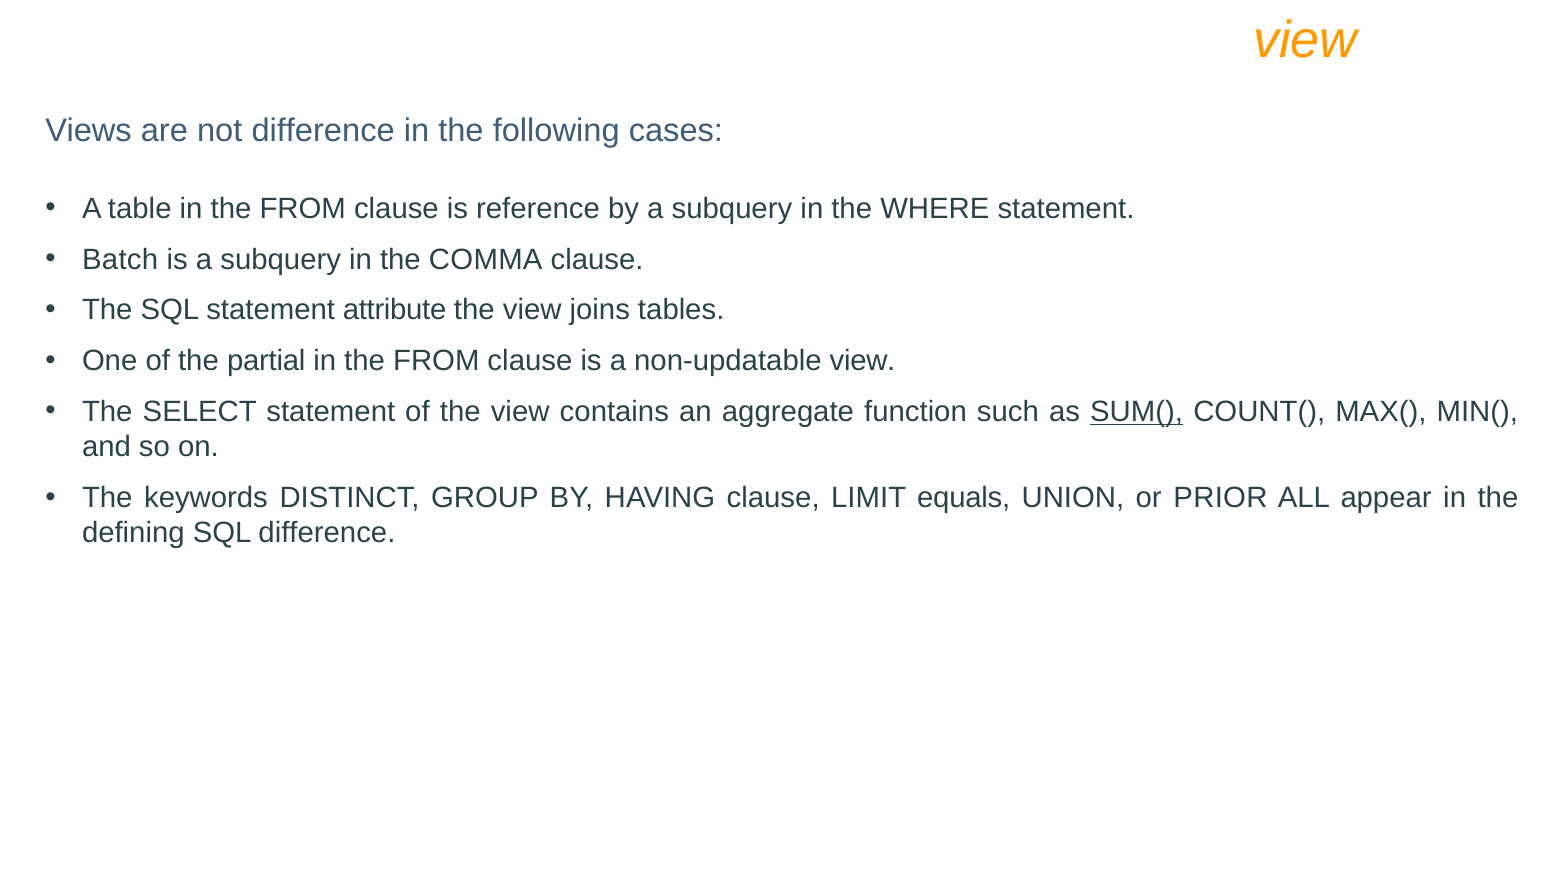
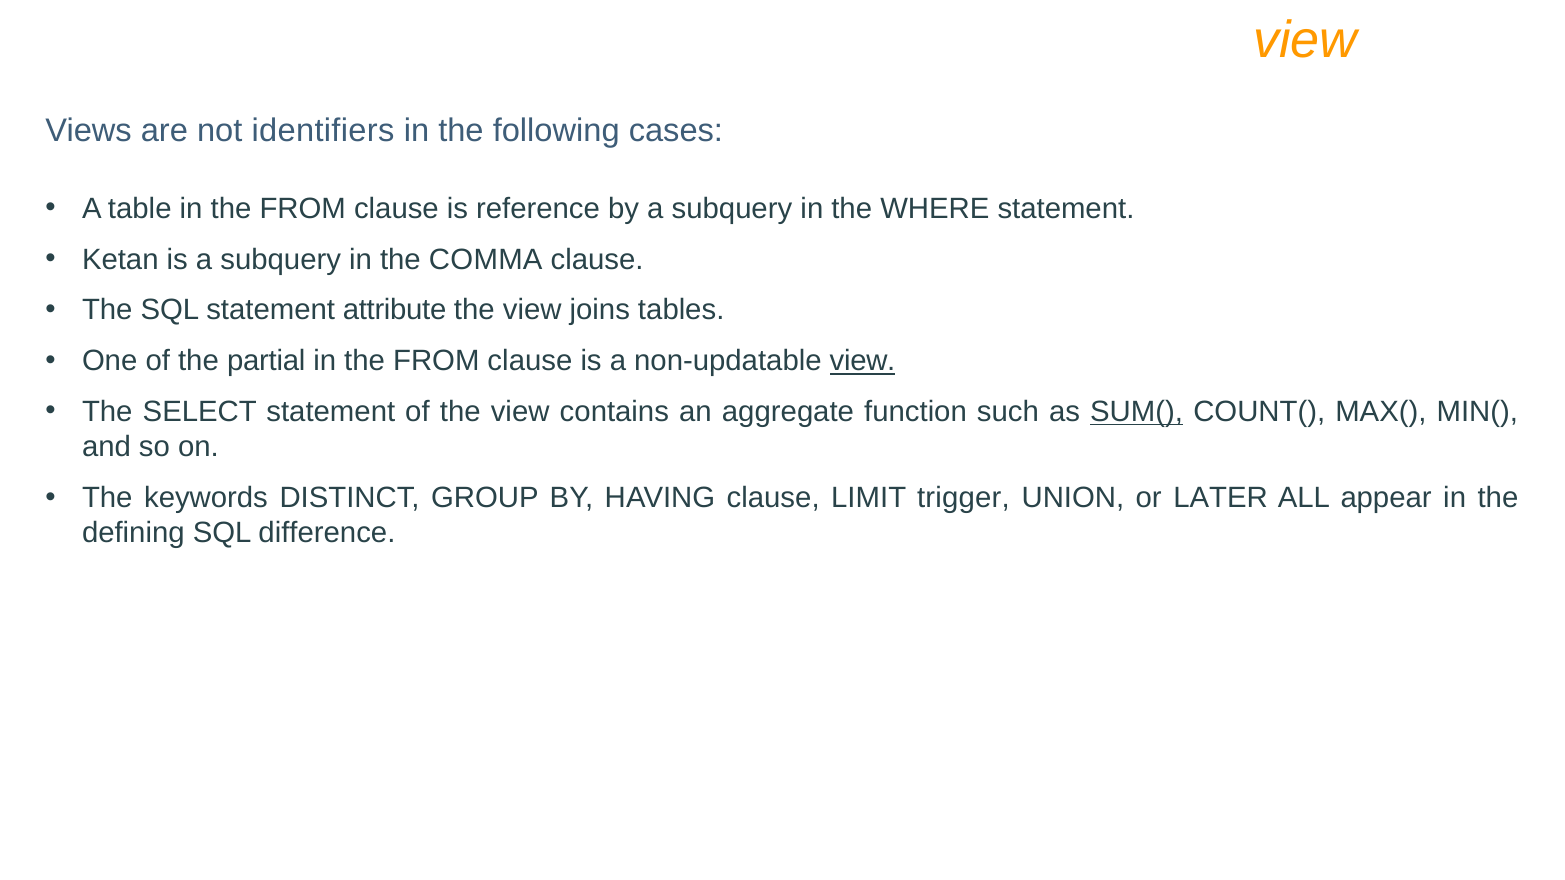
not difference: difference -> identifiers
Batch: Batch -> Ketan
view at (863, 361) underline: none -> present
equals: equals -> trigger
PRIOR: PRIOR -> LATER
